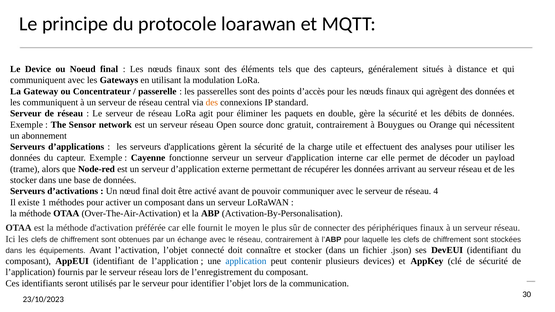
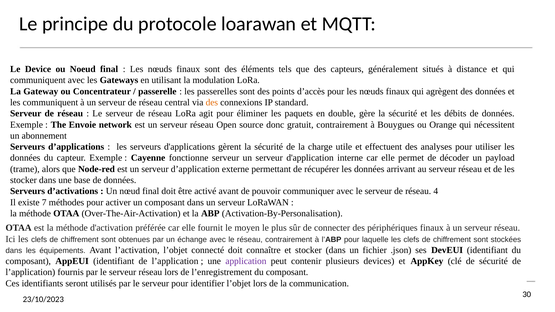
Sensor: Sensor -> Envoie
1: 1 -> 7
application colour: blue -> purple
